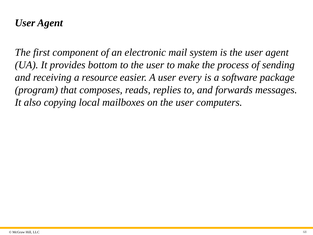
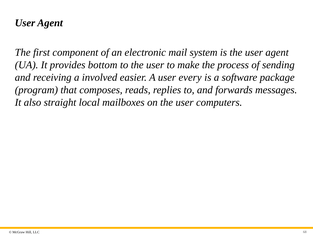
resource: resource -> involved
copying: copying -> straight
